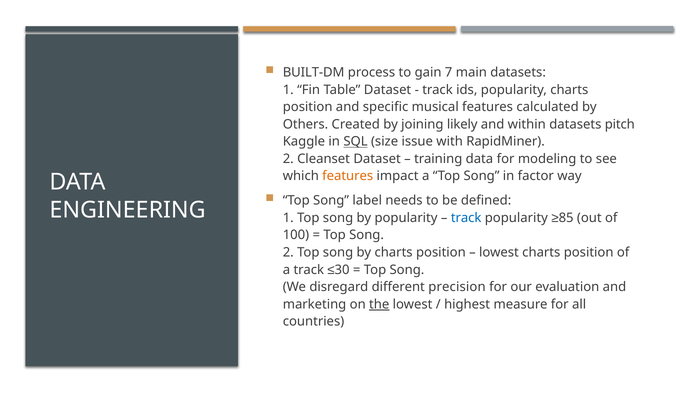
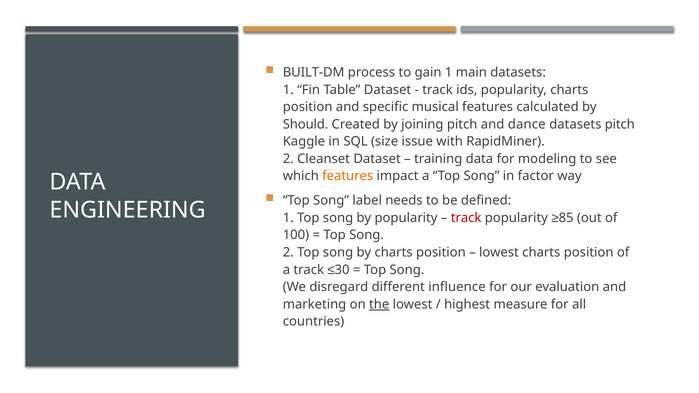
gain 7: 7 -> 1
Others: Others -> Should
joining likely: likely -> pitch
within: within -> dance
SQL underline: present -> none
track at (466, 218) colour: blue -> red
precision: precision -> influence
